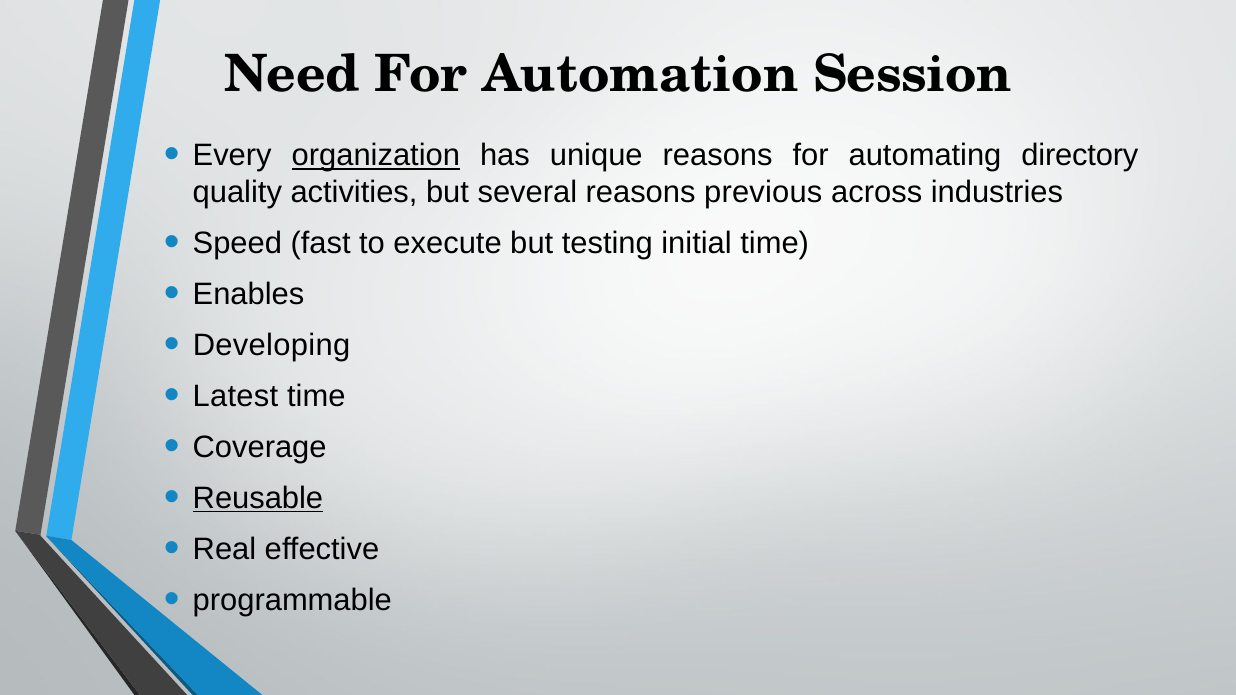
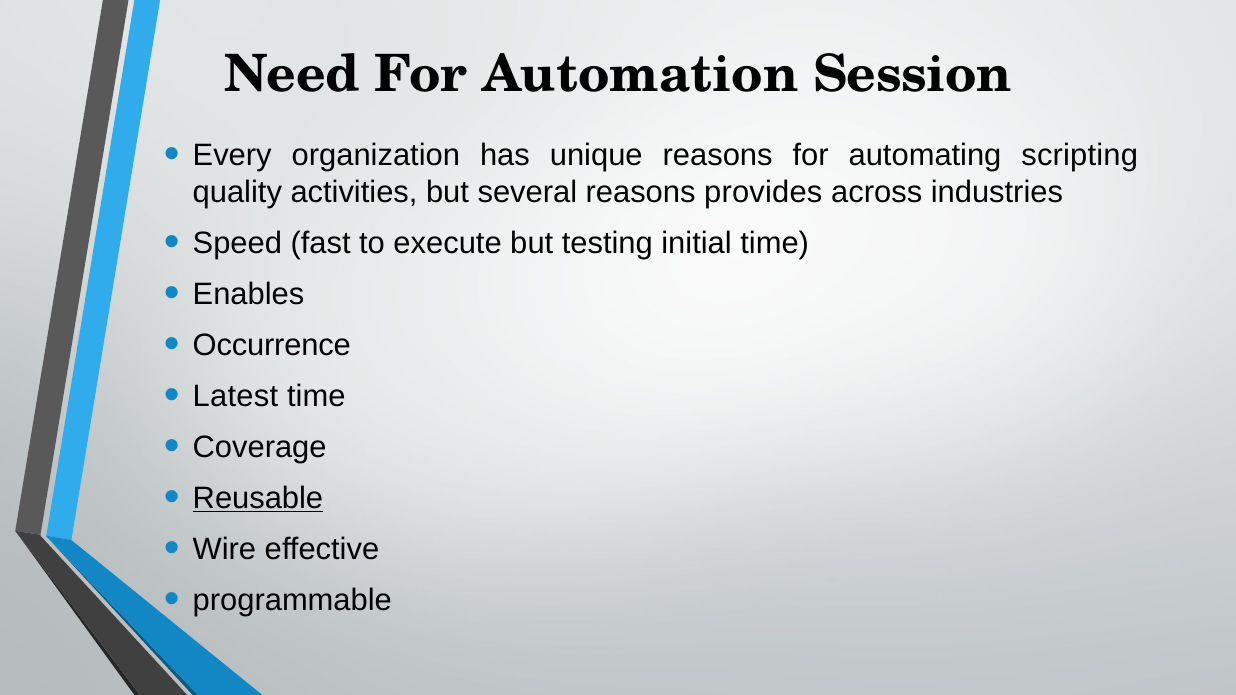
organization underline: present -> none
directory: directory -> scripting
previous: previous -> provides
Developing: Developing -> Occurrence
Real: Real -> Wire
